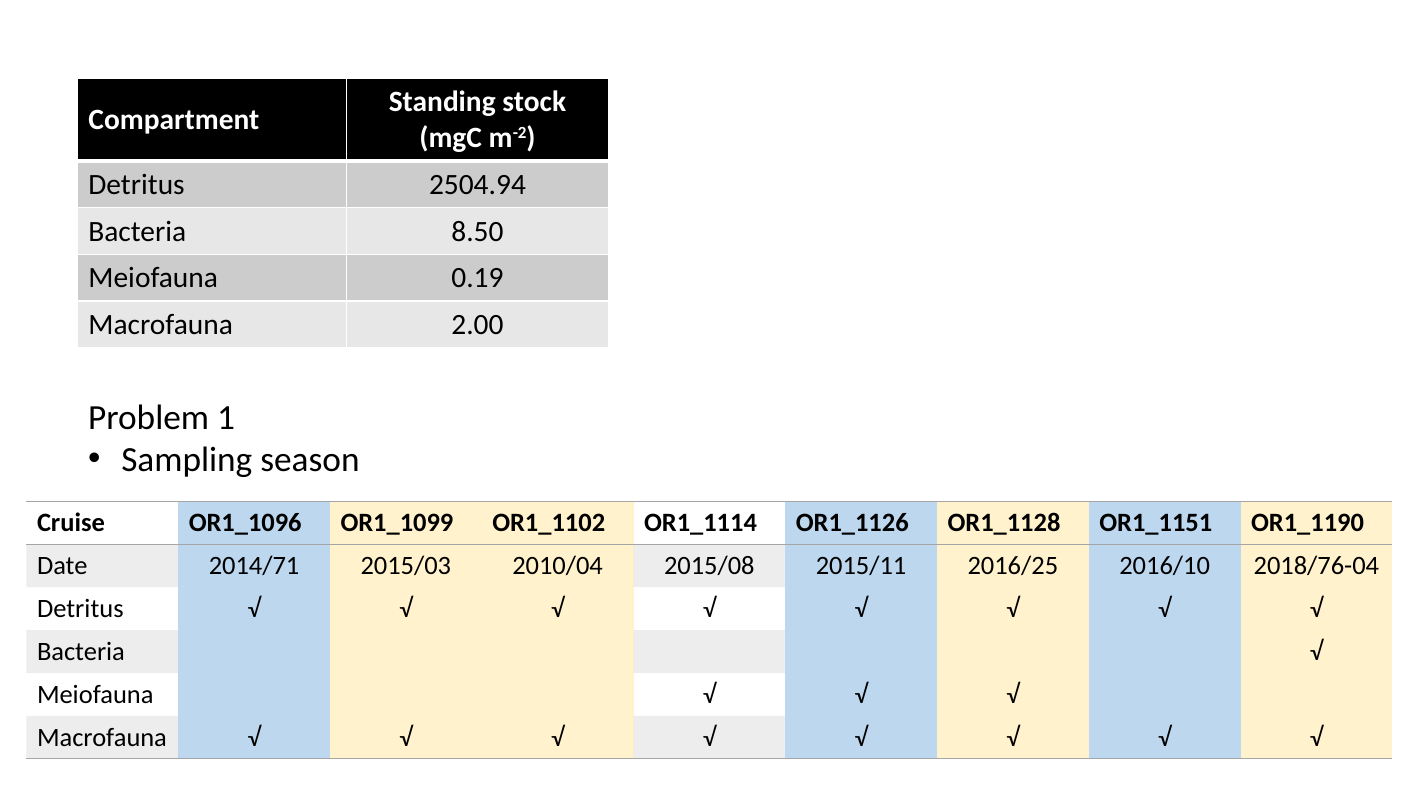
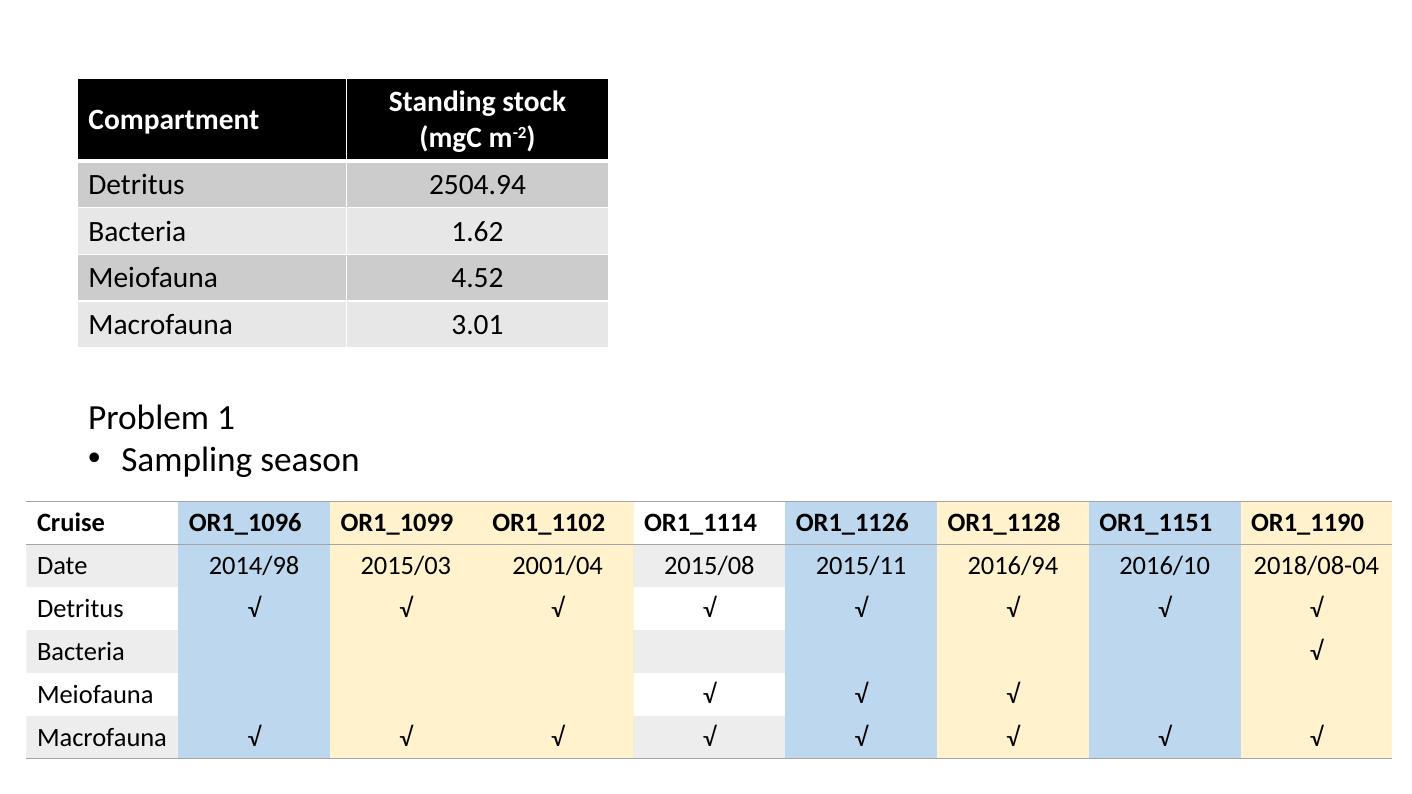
8.50: 8.50 -> 1.62
0.19: 0.19 -> 4.52
2.00: 2.00 -> 3.01
2014/71: 2014/71 -> 2014/98
2010/04: 2010/04 -> 2001/04
2016/25: 2016/25 -> 2016/94
2018/76-04: 2018/76-04 -> 2018/08-04
